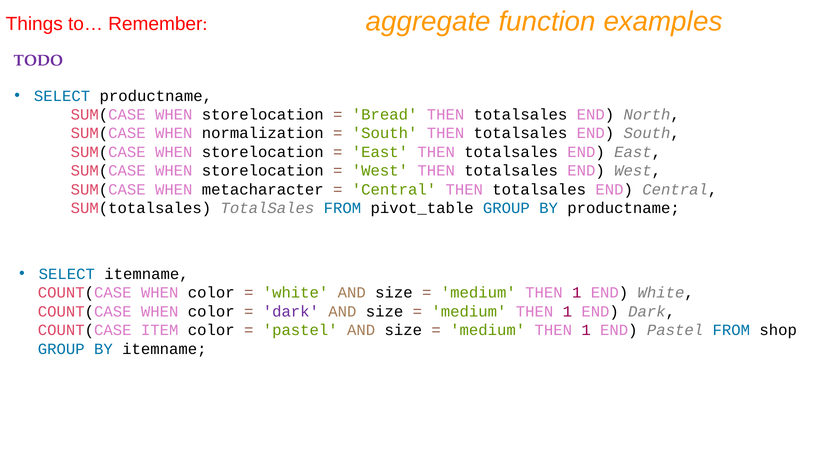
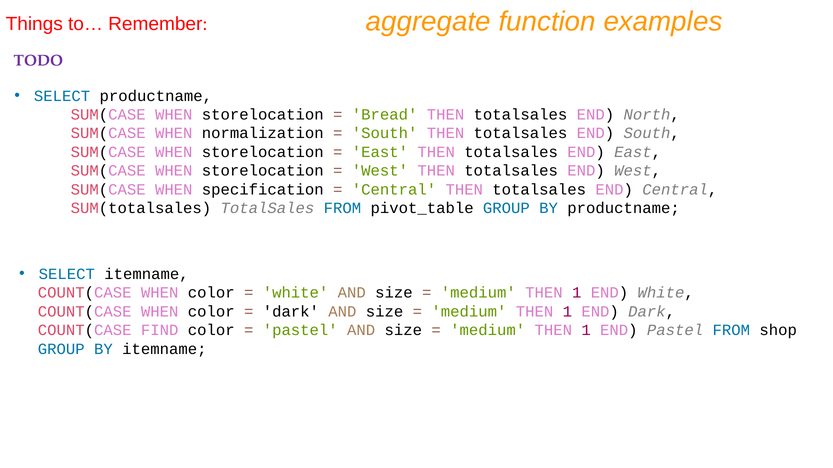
metacharacter: metacharacter -> specification
dark at (291, 312) colour: purple -> black
ITEM: ITEM -> FIND
